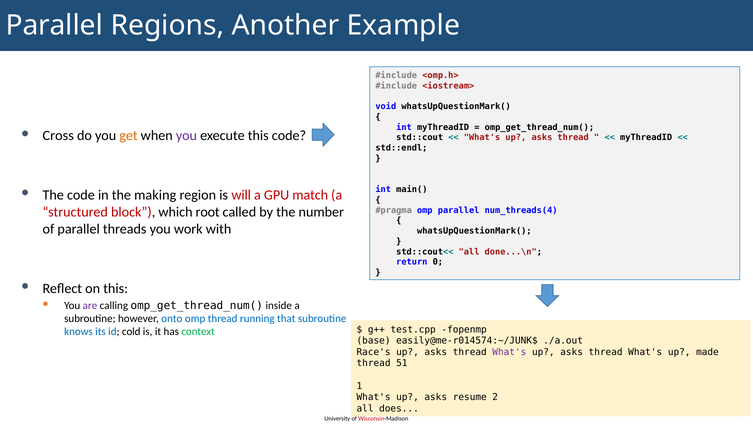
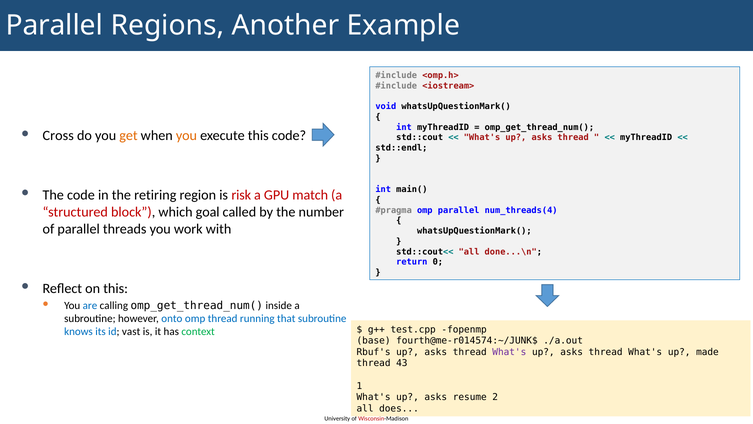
you at (186, 136) colour: purple -> orange
making: making -> retiring
will: will -> risk
root: root -> goal
are colour: purple -> blue
cold: cold -> vast
easily@me-r014574:~/JUNK$: easily@me-r014574:~/JUNK$ -> fourth@me-r014574:~/JUNK$
Race's: Race's -> Rbuf's
51: 51 -> 43
